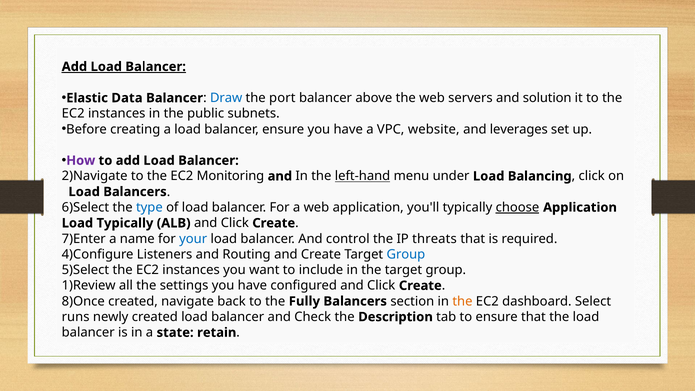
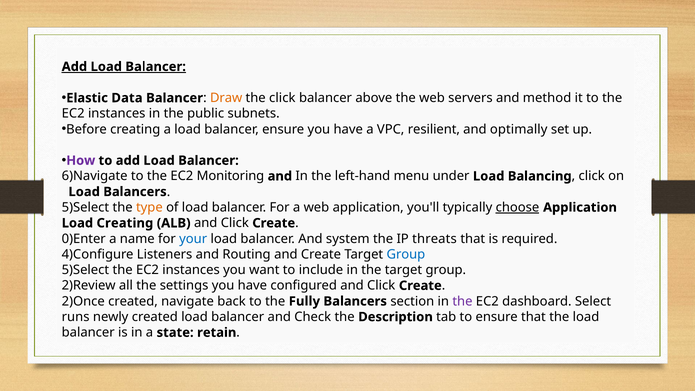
Draw colour: blue -> orange
the port: port -> click
solution: solution -> method
website: website -> resilient
leverages: leverages -> optimally
2)Navigate: 2)Navigate -> 6)Navigate
left-hand underline: present -> none
6)Select at (85, 207): 6)Select -> 5)Select
type colour: blue -> orange
Load Typically: Typically -> Creating
7)Enter: 7)Enter -> 0)Enter
control: control -> system
1)Review: 1)Review -> 2)Review
8)Once: 8)Once -> 2)Once
the at (462, 301) colour: orange -> purple
